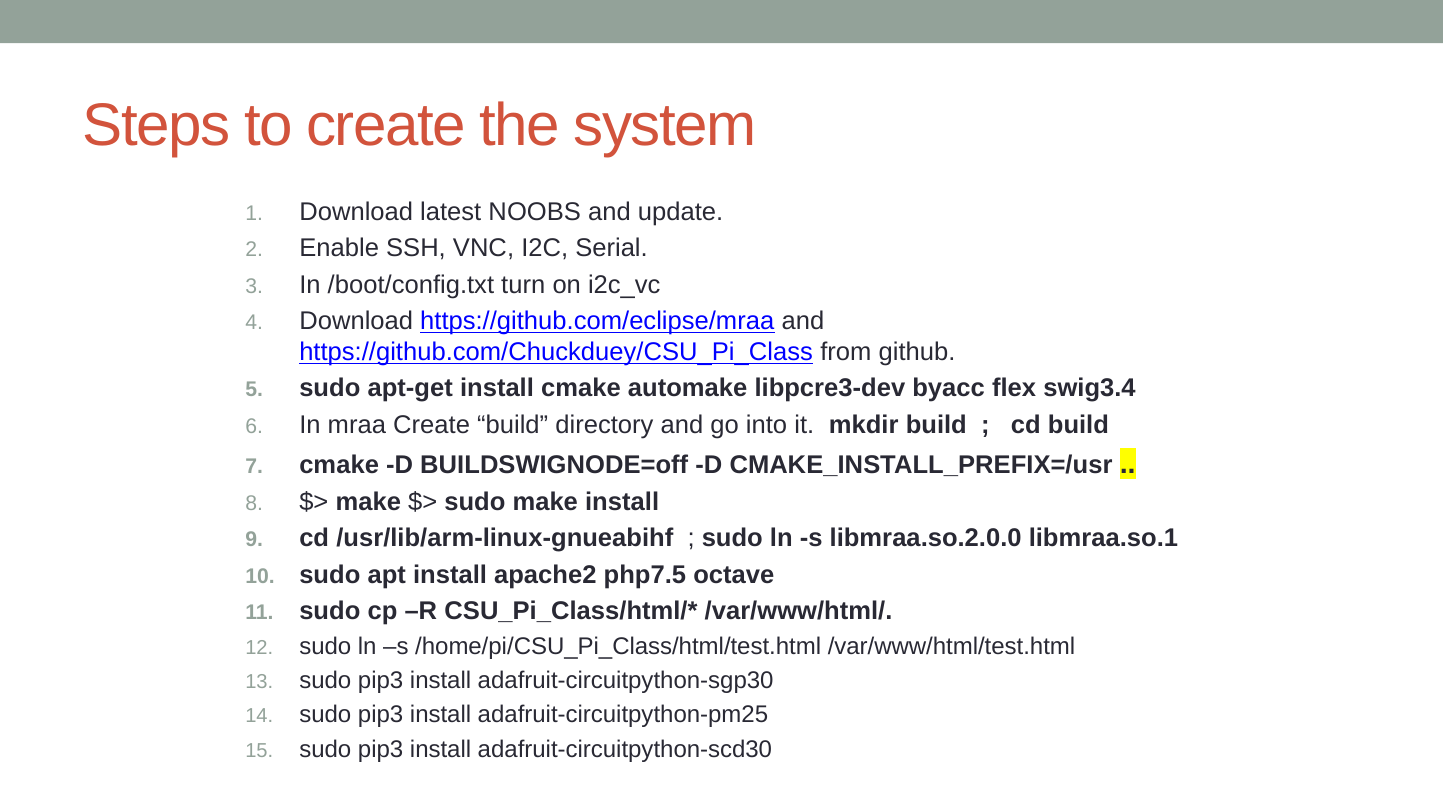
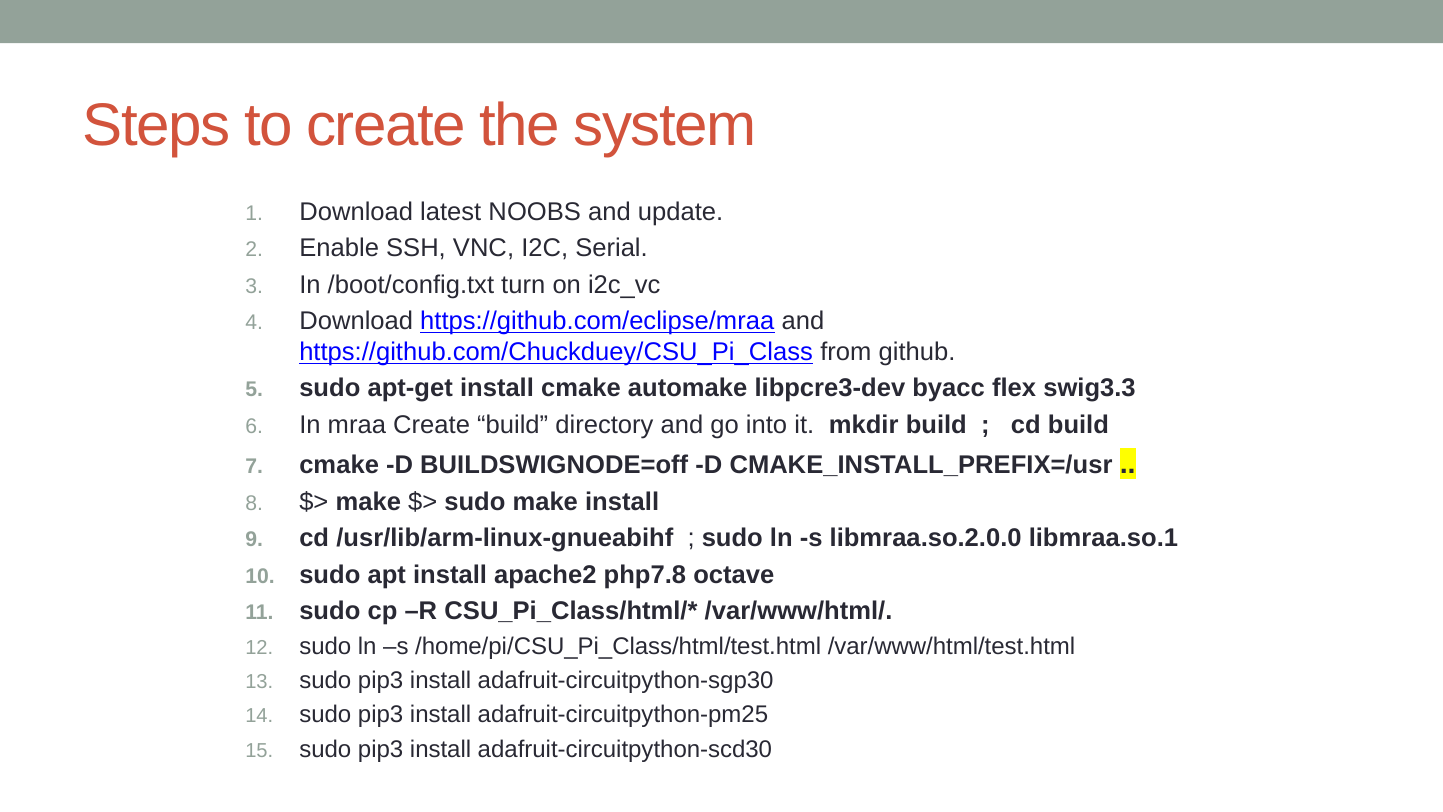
swig3.4: swig3.4 -> swig3.3
php7.5: php7.5 -> php7.8
